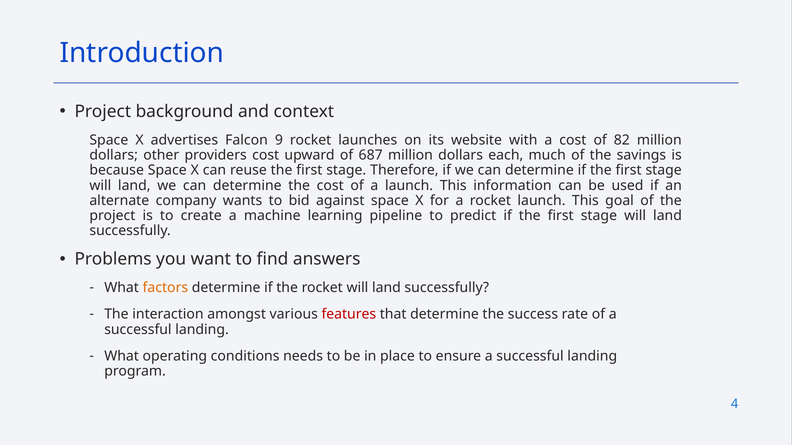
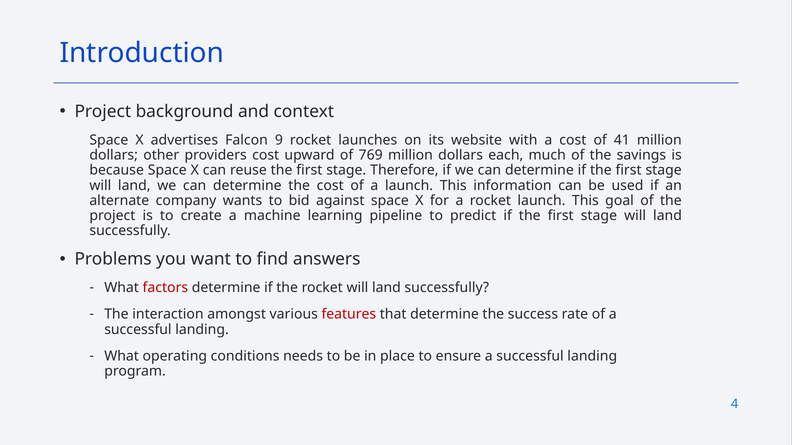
82: 82 -> 41
687: 687 -> 769
factors colour: orange -> red
